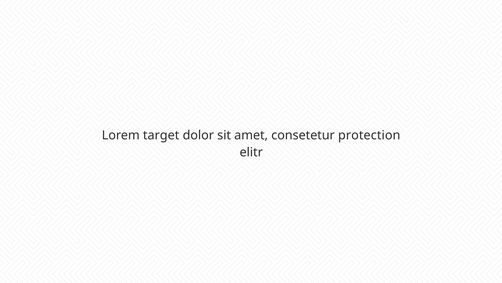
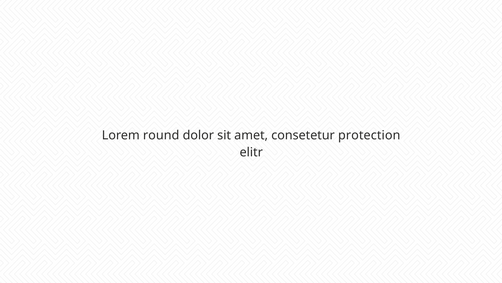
target: target -> round
